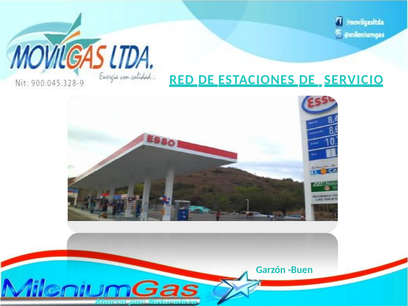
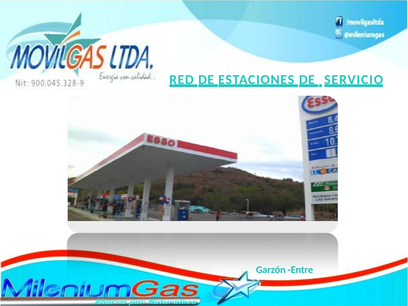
Buen: Buen -> Entre
